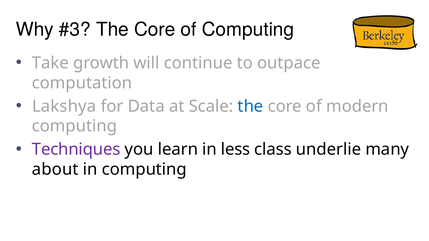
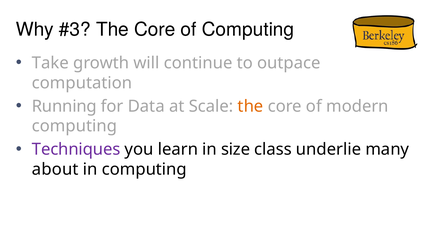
Lakshya: Lakshya -> Running
the at (251, 106) colour: blue -> orange
less: less -> size
